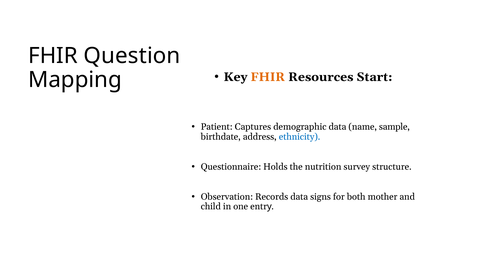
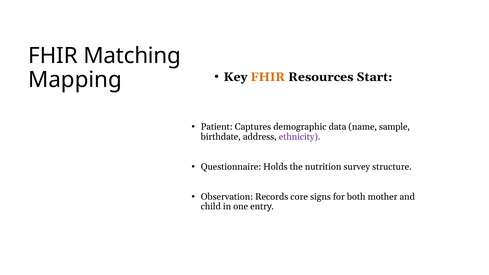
Question: Question -> Matching
ethnicity colour: blue -> purple
Records data: data -> core
